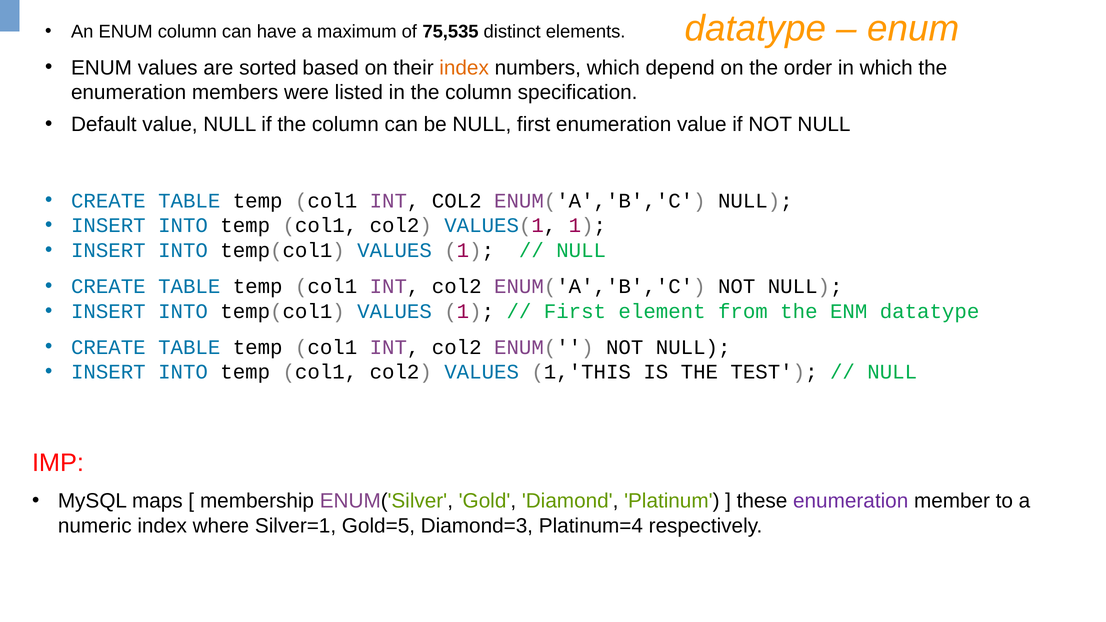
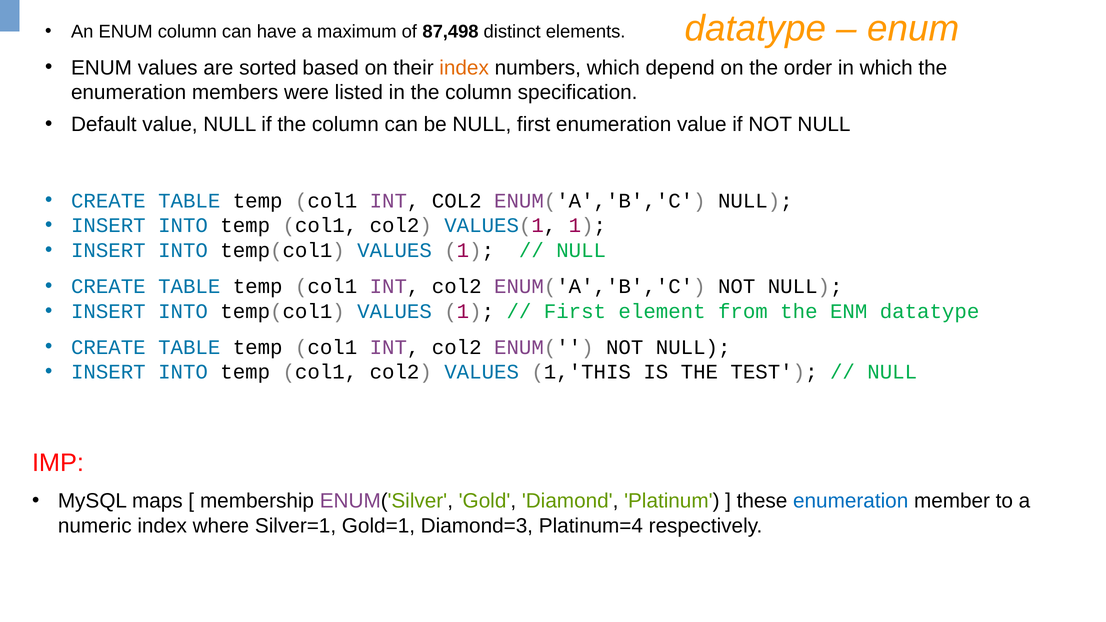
75,535: 75,535 -> 87,498
enumeration at (851, 501) colour: purple -> blue
Gold=5: Gold=5 -> Gold=1
